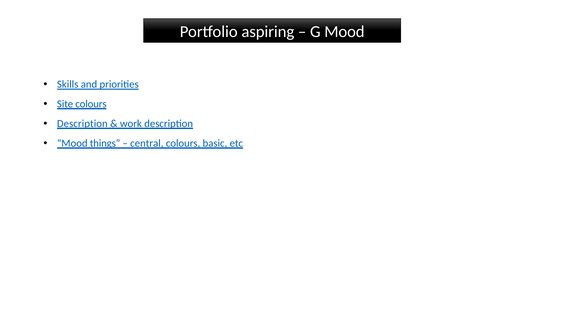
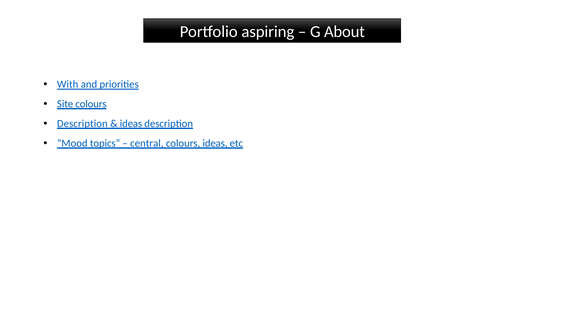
G Mood: Mood -> About
Skills: Skills -> With
work at (131, 124): work -> ideas
things: things -> topics
colours basic: basic -> ideas
